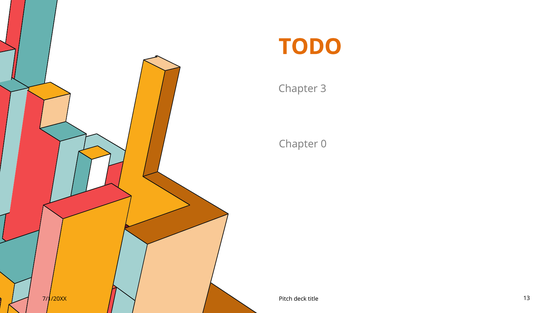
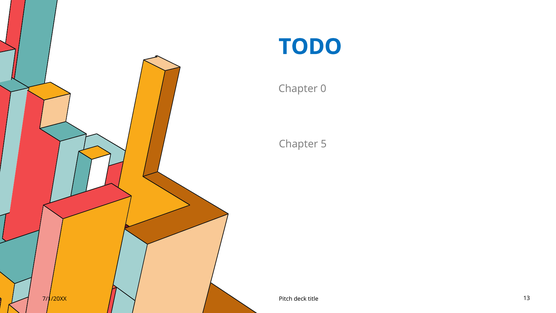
TODO colour: orange -> blue
3: 3 -> 0
0: 0 -> 5
